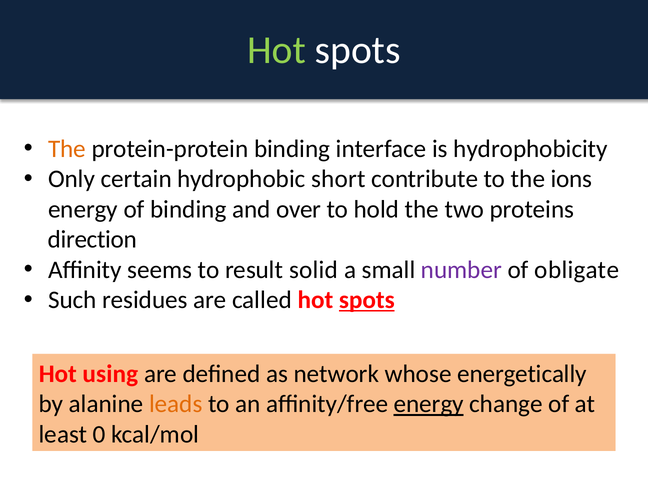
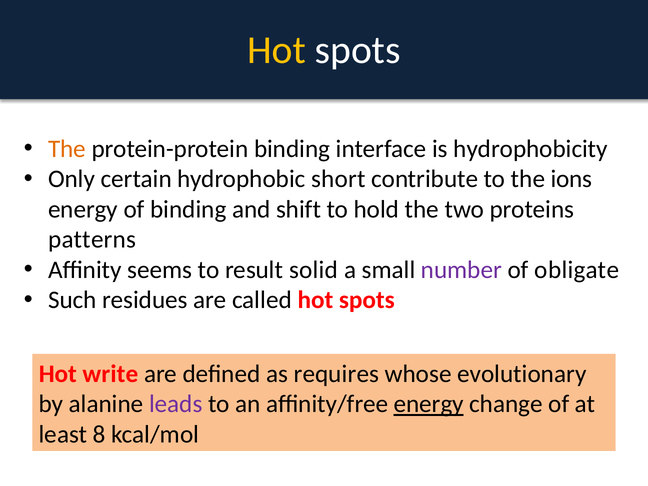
Hot at (276, 50) colour: light green -> yellow
over: over -> shift
direction: direction -> patterns
spots at (367, 300) underline: present -> none
using: using -> write
network: network -> requires
energetically: energetically -> evolutionary
leads colour: orange -> purple
0: 0 -> 8
